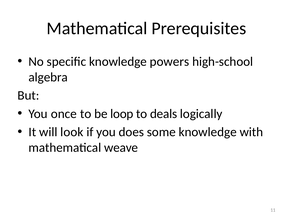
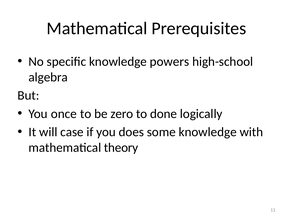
loop: loop -> zero
deals: deals -> done
look: look -> case
weave: weave -> theory
